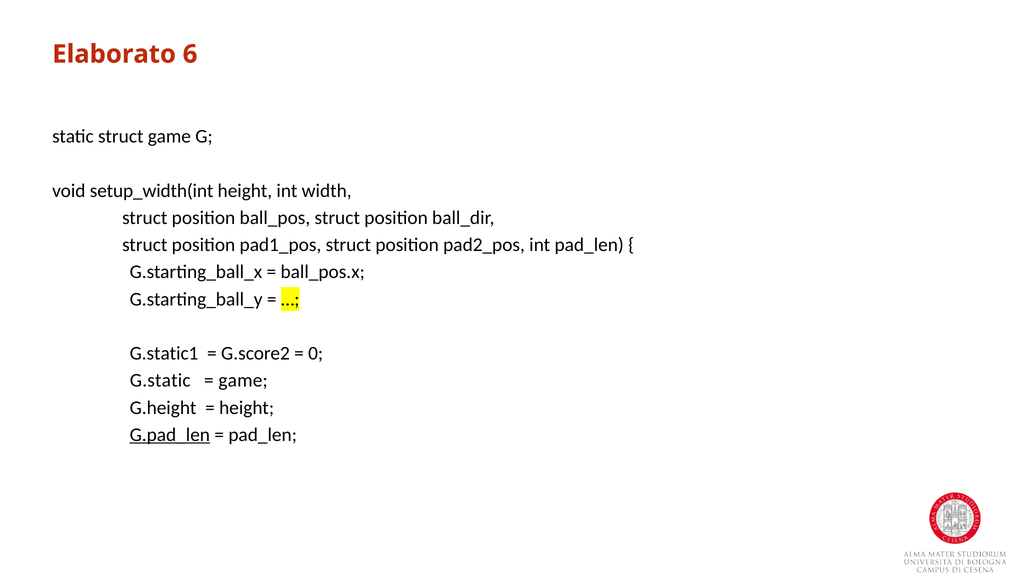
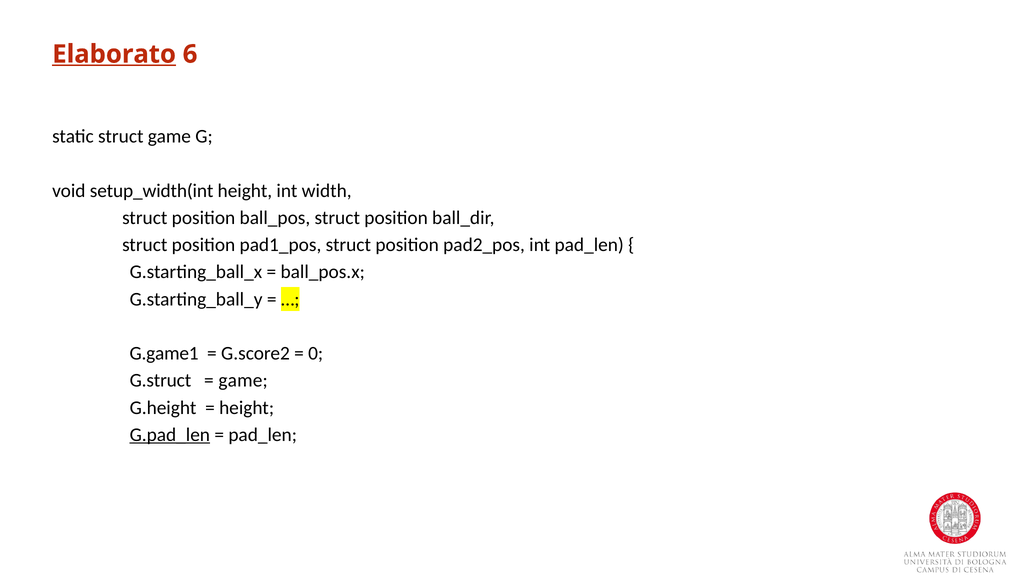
Elaborato underline: none -> present
G.static1: G.static1 -> G.game1
G.static: G.static -> G.struct
